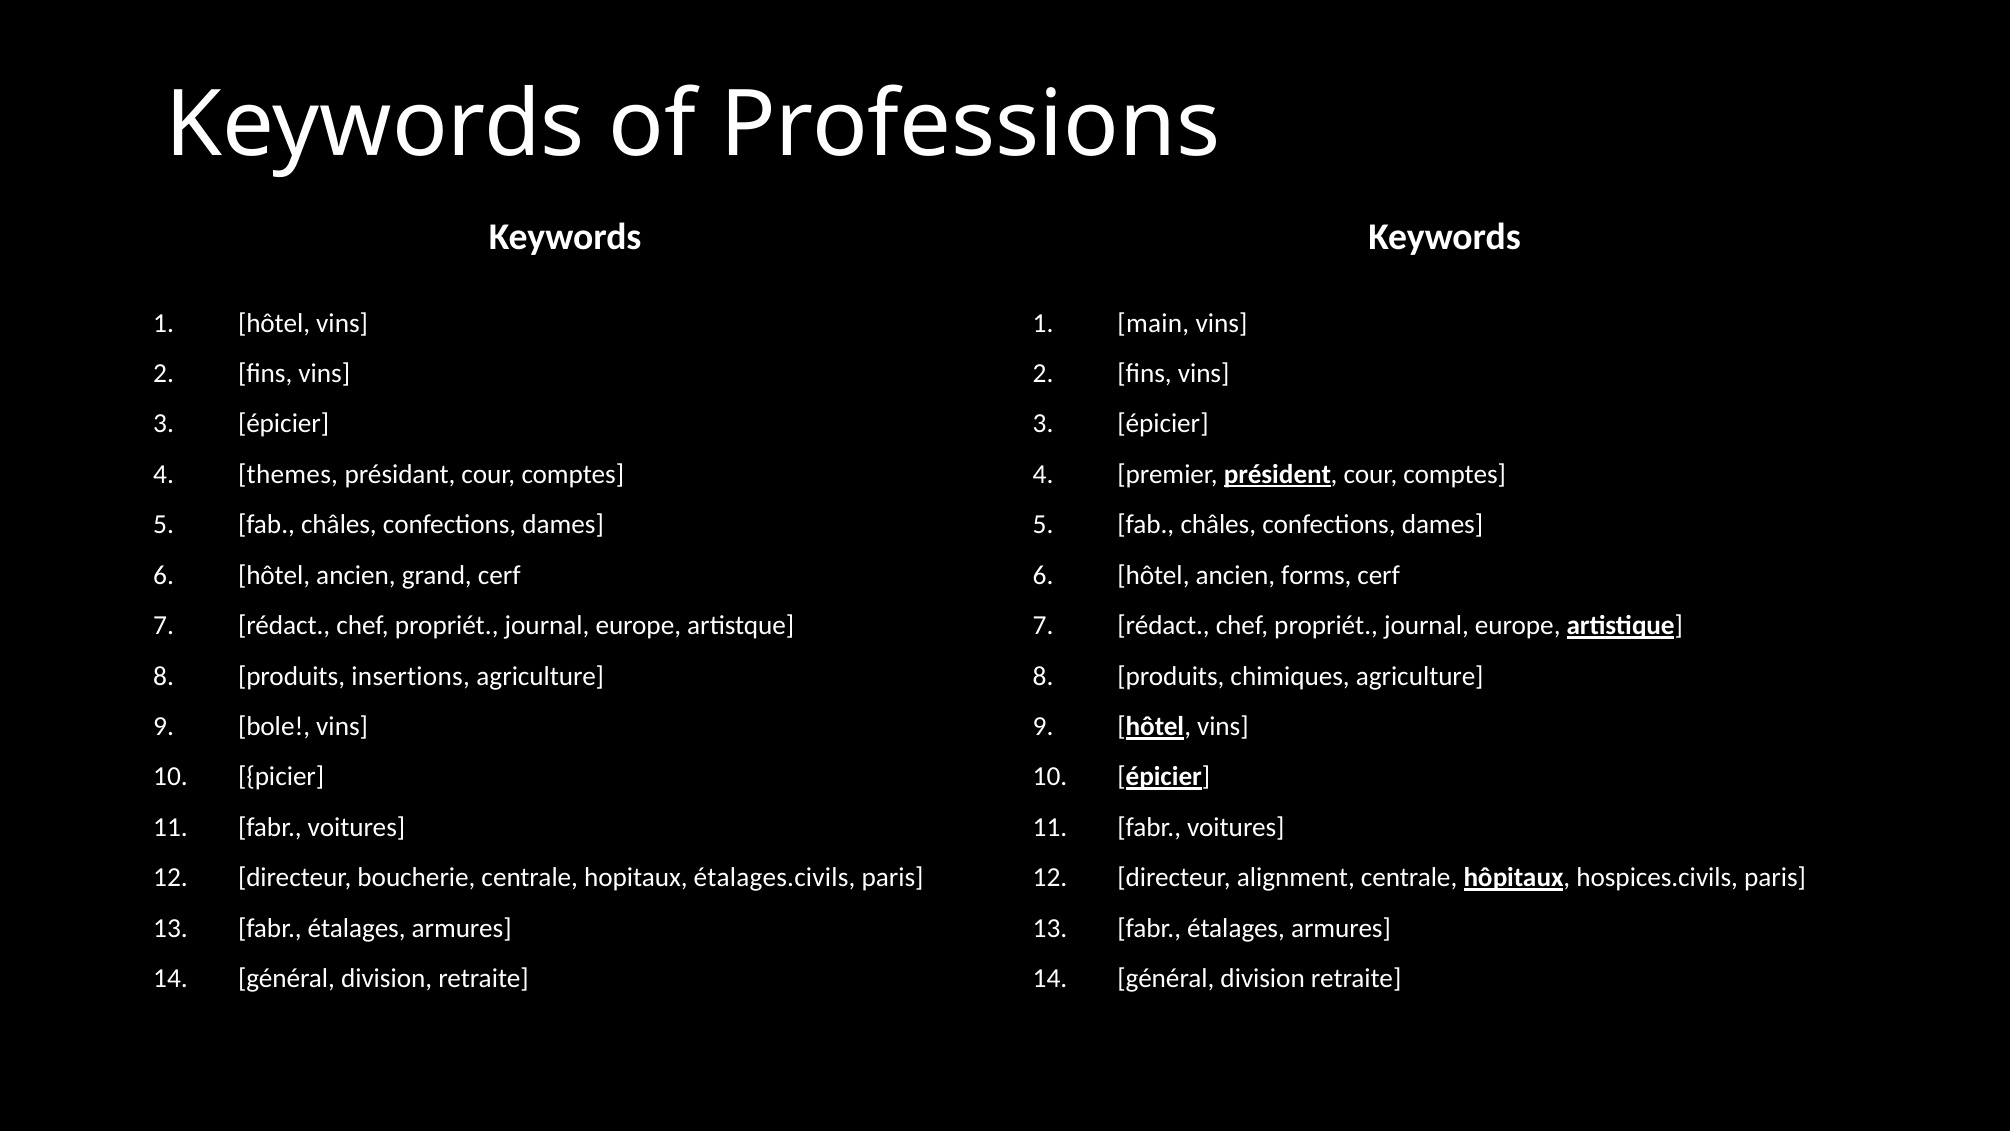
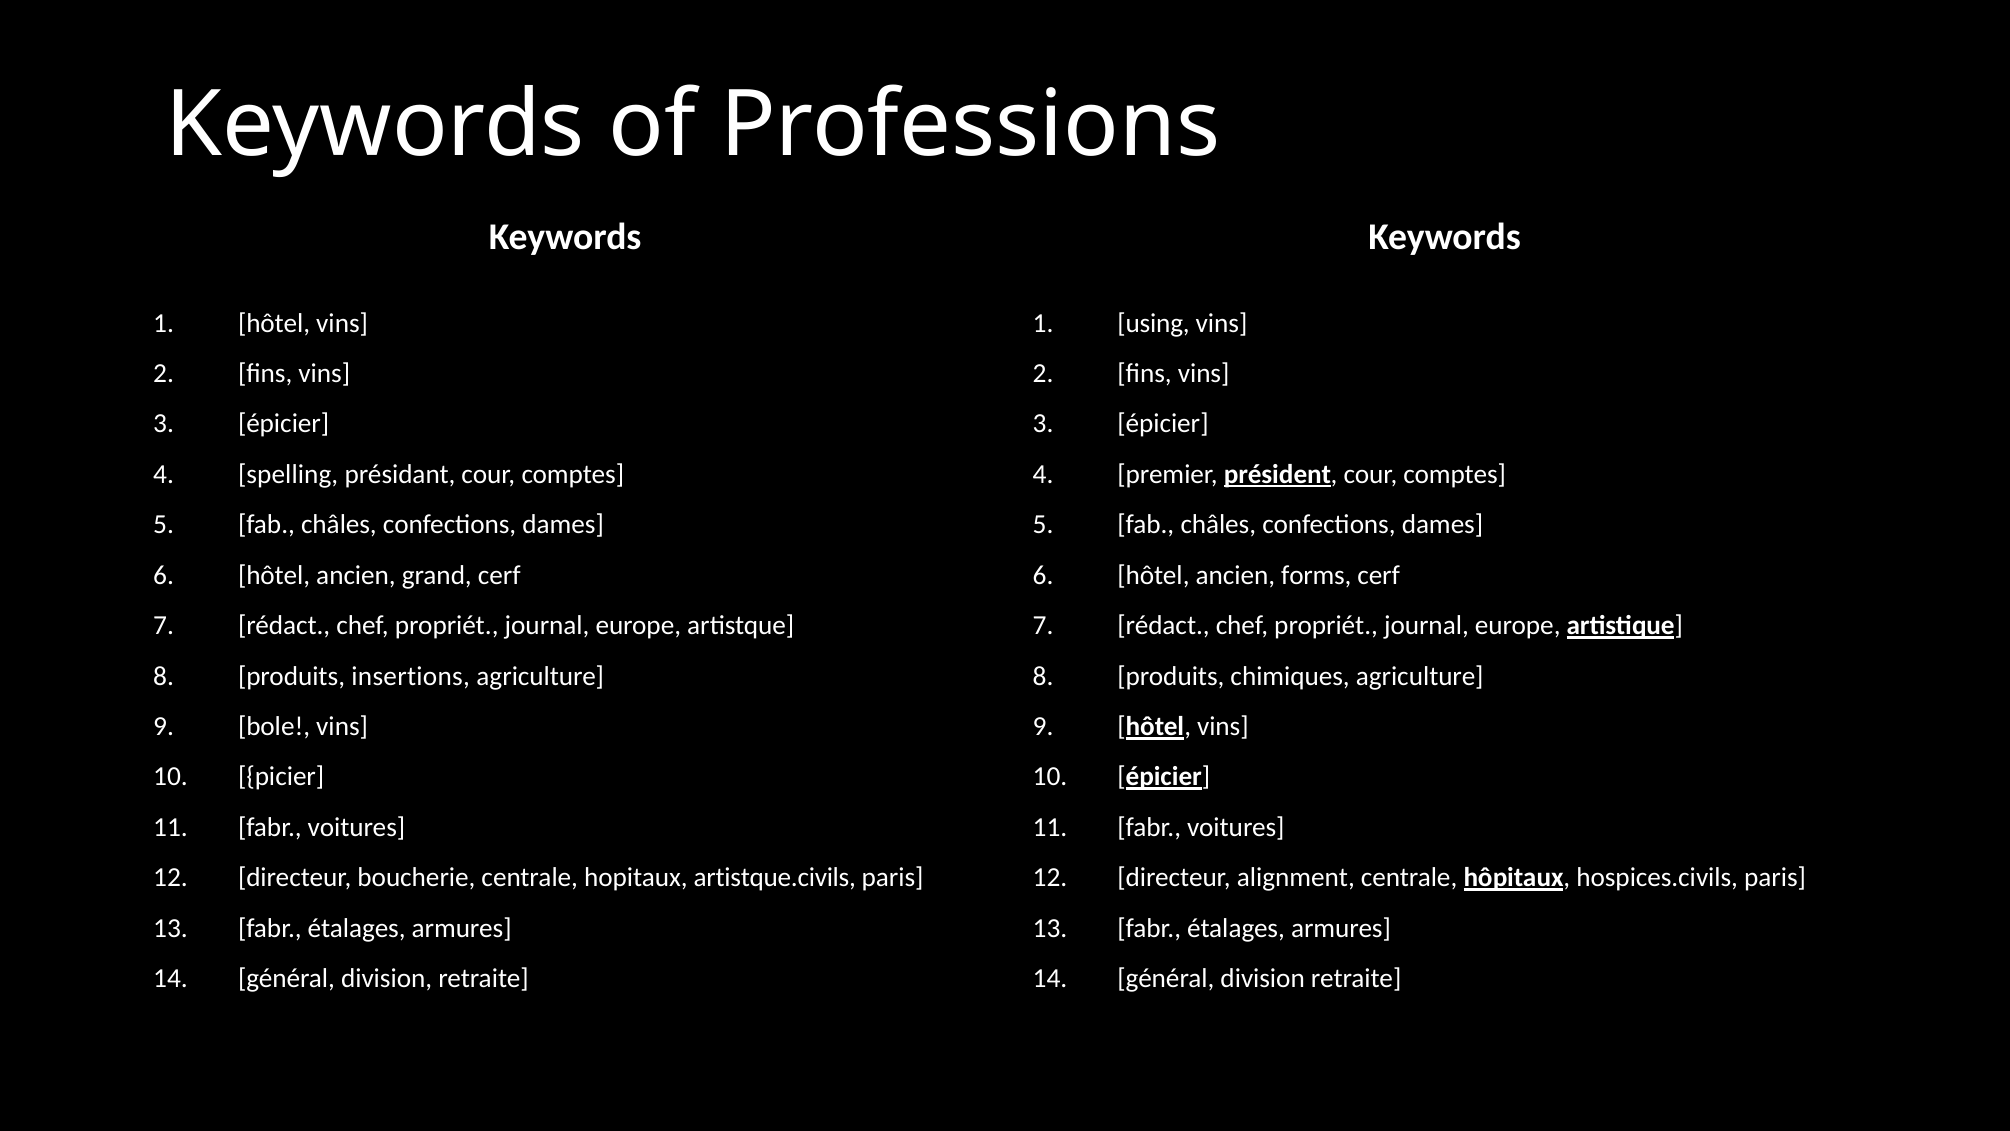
main: main -> using
themes: themes -> spelling
étalages.civils: étalages.civils -> artistque.civils
